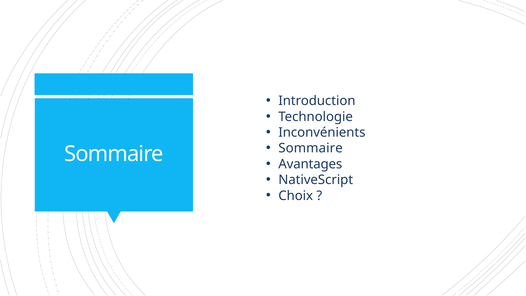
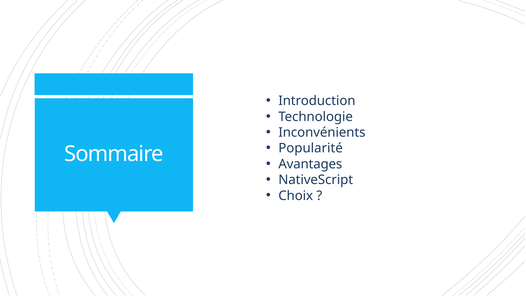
Sommaire at (311, 148): Sommaire -> Popularité
